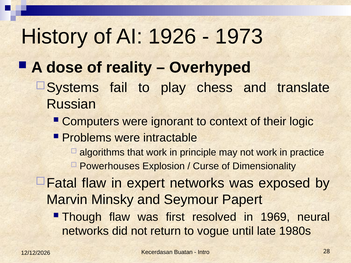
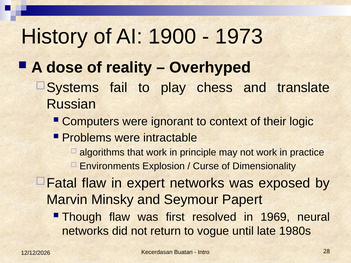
1926: 1926 -> 1900
Powerhouses: Powerhouses -> Environments
